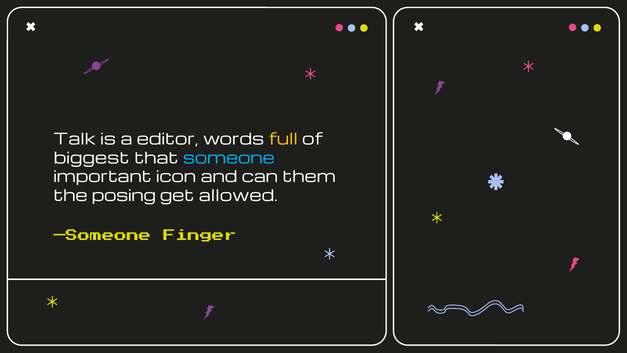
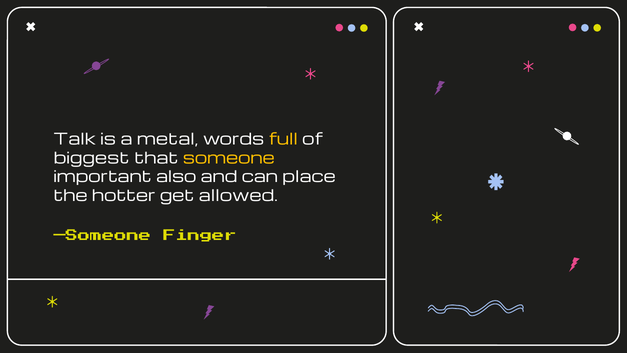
editor: editor -> metal
someone colour: light blue -> yellow
icon: icon -> also
them: them -> place
posing: posing -> hotter
